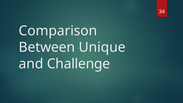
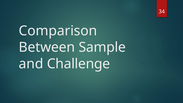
Unique: Unique -> Sample
